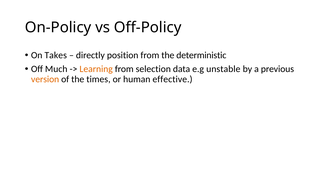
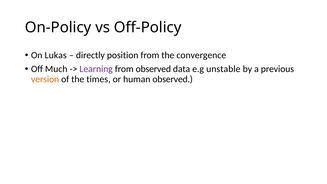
Takes: Takes -> Lukas
deterministic: deterministic -> convergence
Learning colour: orange -> purple
from selection: selection -> observed
human effective: effective -> observed
